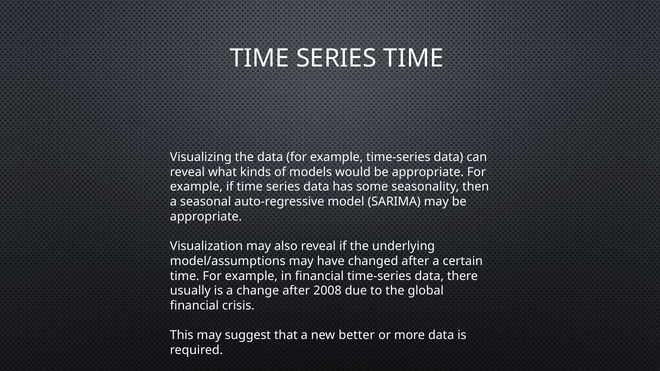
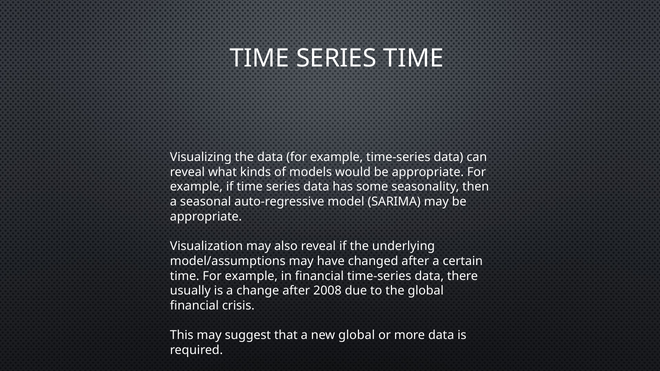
new better: better -> global
